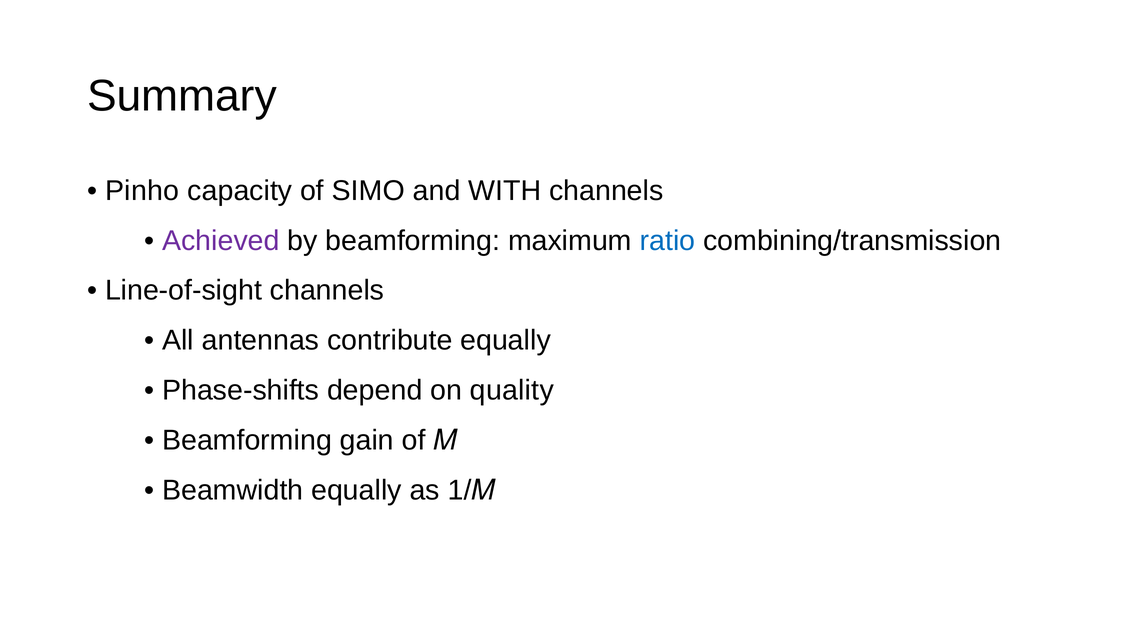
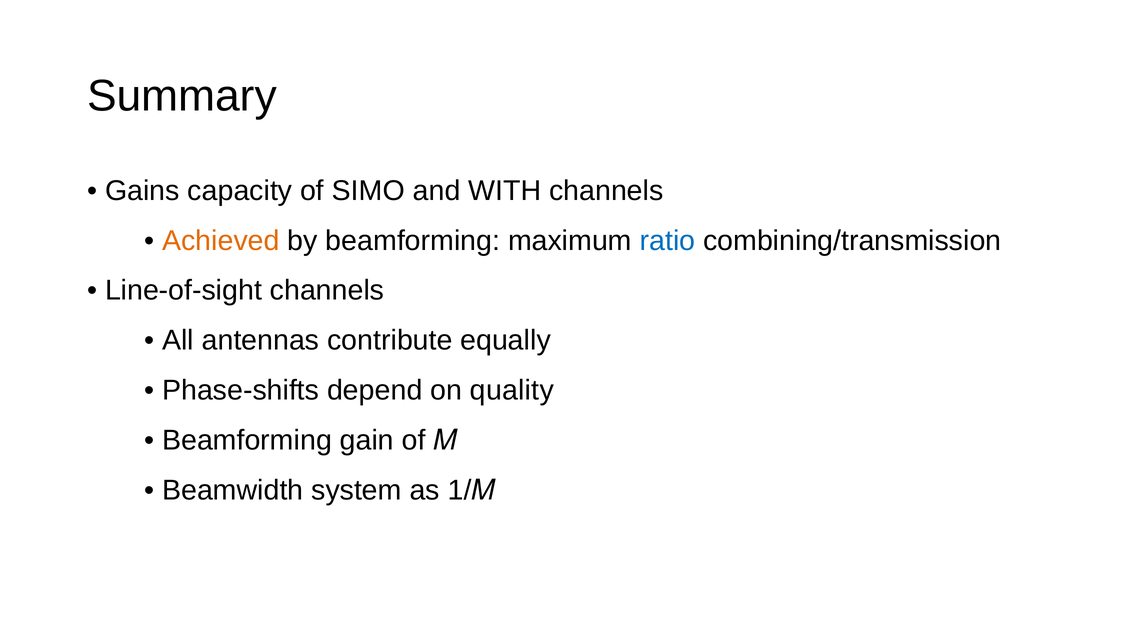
Pinho: Pinho -> Gains
Achieved colour: purple -> orange
Beamwidth equally: equally -> system
